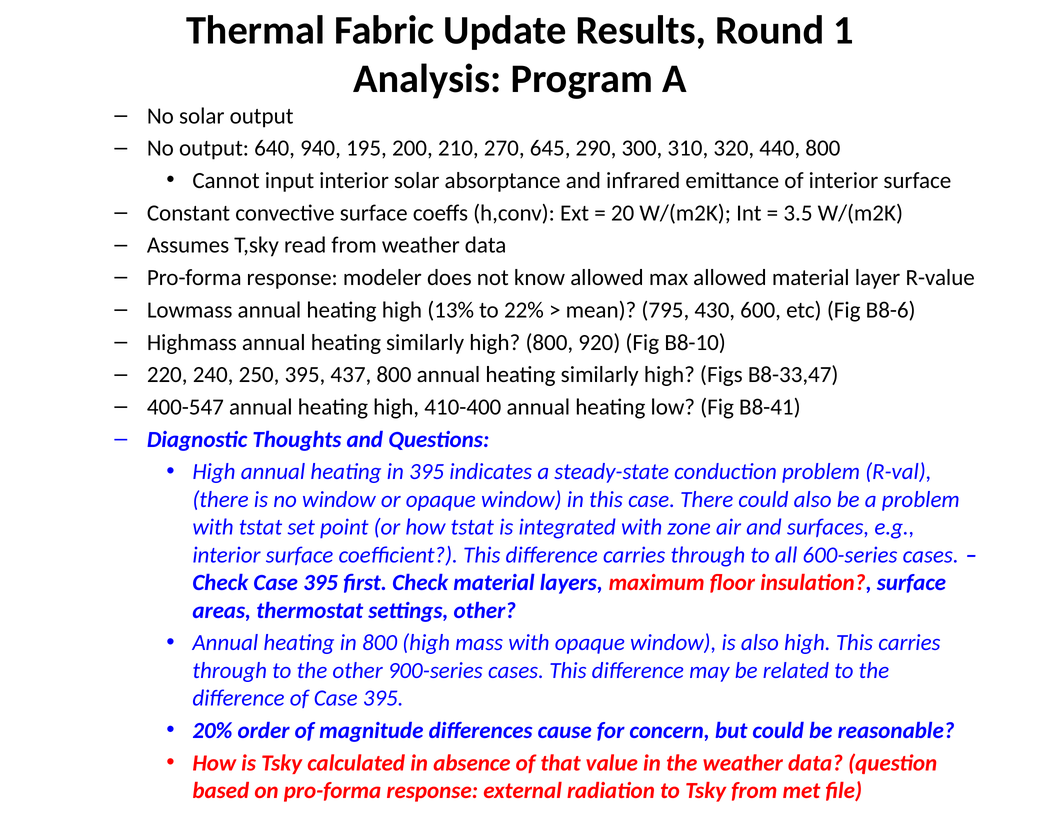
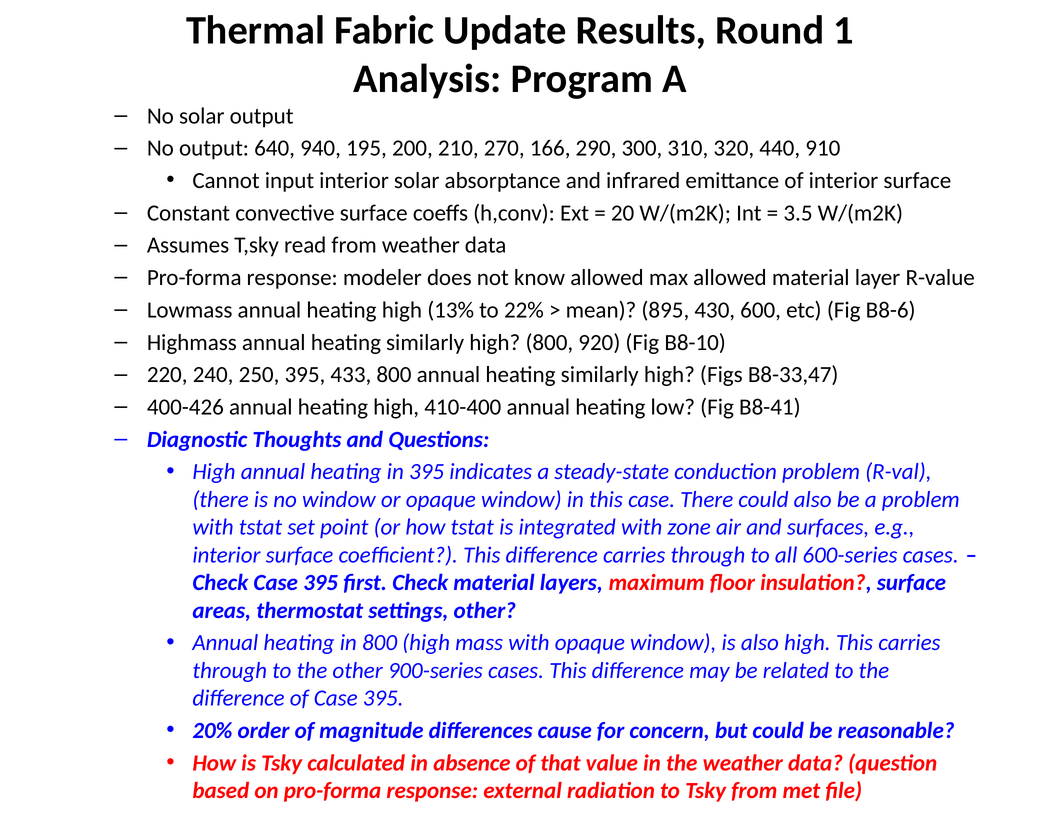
645: 645 -> 166
440 800: 800 -> 910
795: 795 -> 895
437: 437 -> 433
400-547: 400-547 -> 400-426
